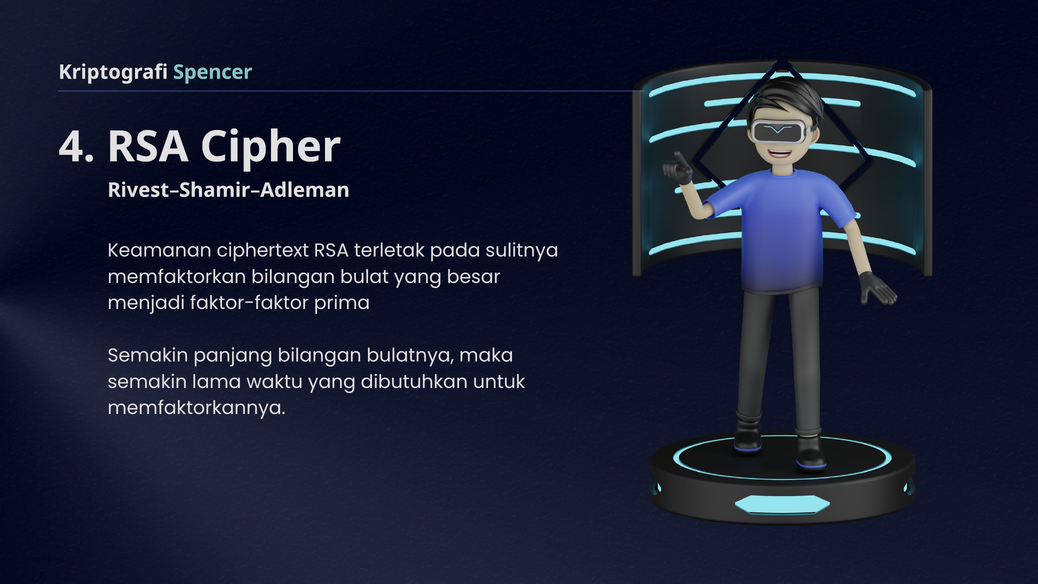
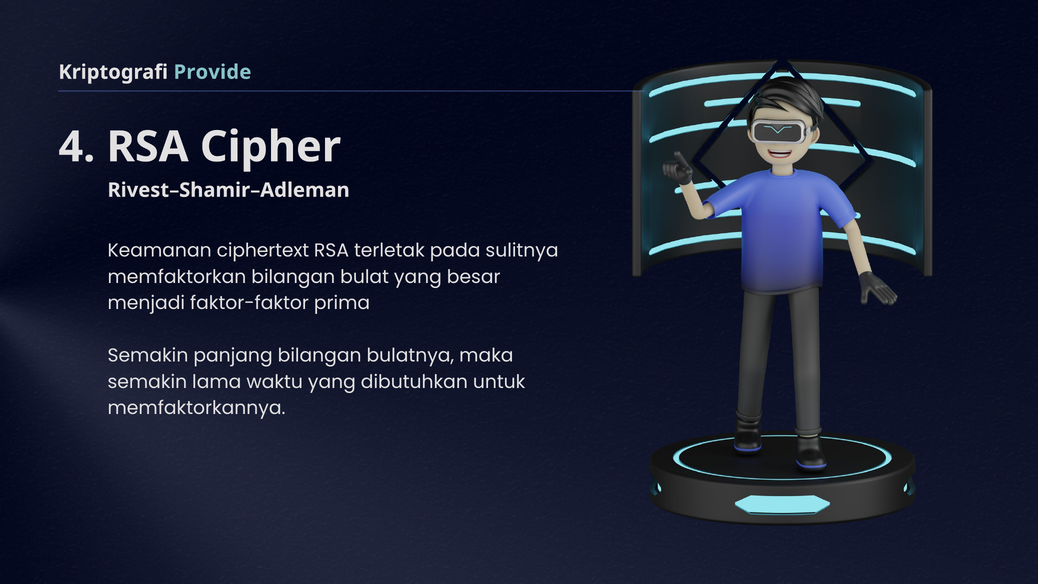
Spencer: Spencer -> Provide
